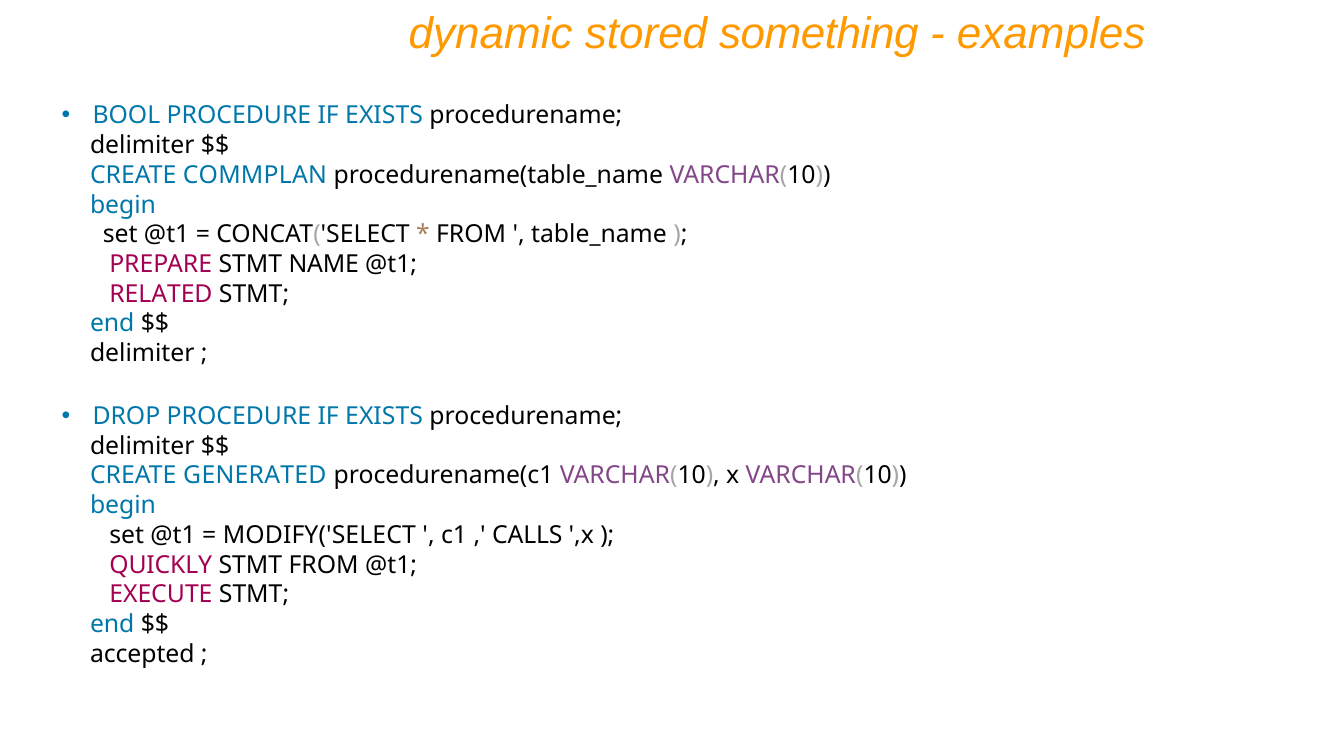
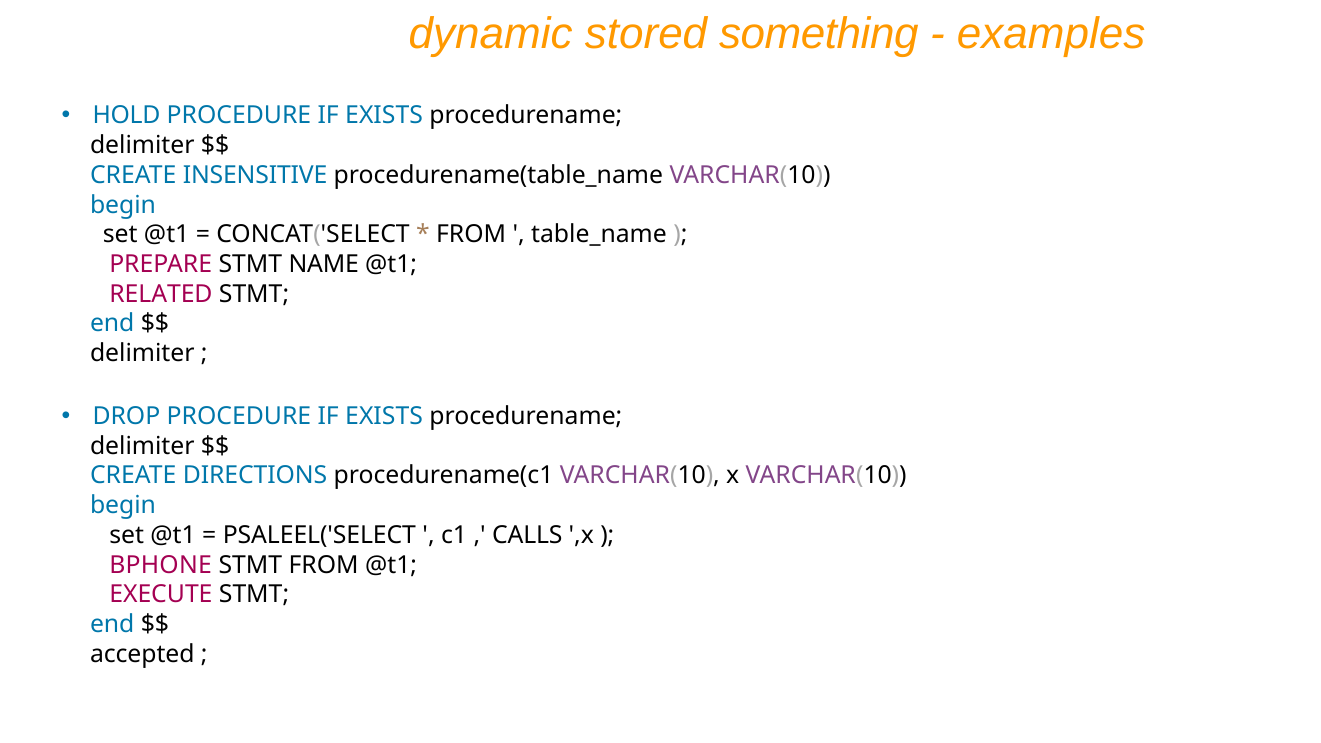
BOOL: BOOL -> HOLD
COMMPLAN: COMMPLAN -> INSENSITIVE
GENERATED: GENERATED -> DIRECTIONS
MODIFY('SELECT: MODIFY('SELECT -> PSALEEL('SELECT
QUICKLY: QUICKLY -> BPHONE
